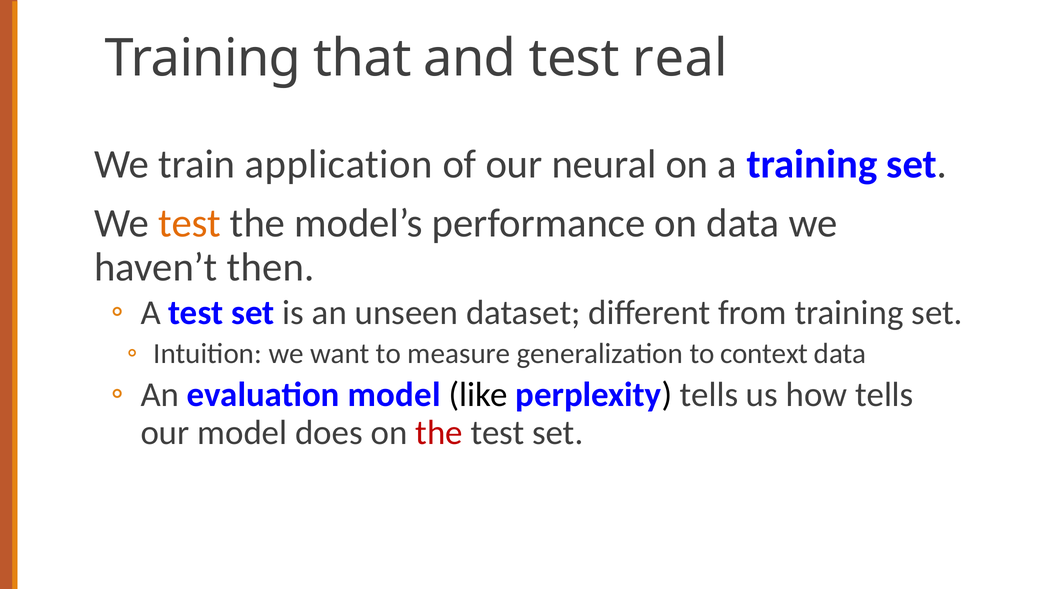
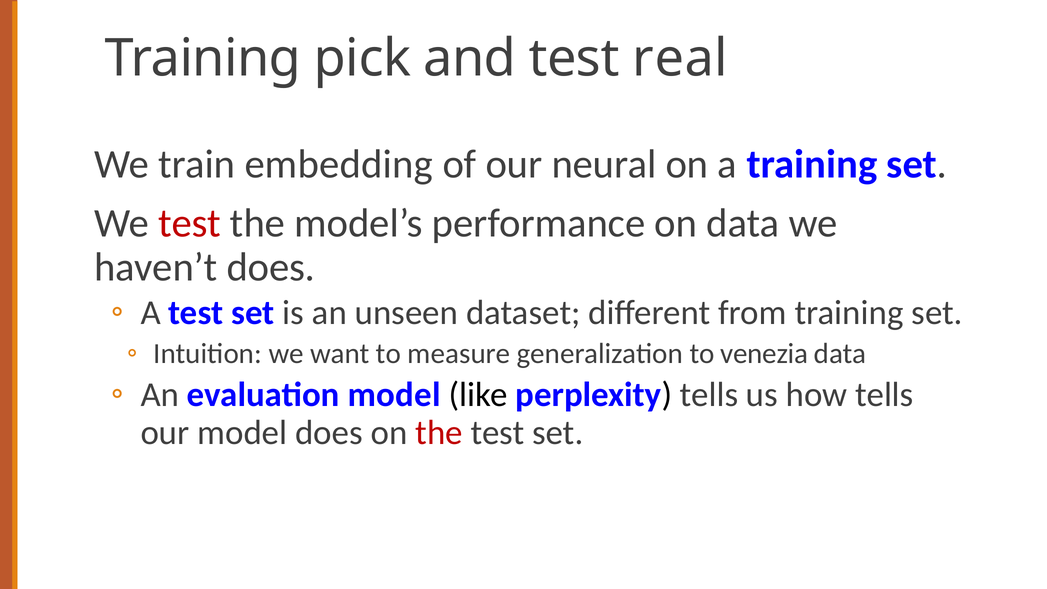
that: that -> pick
application: application -> embedding
test at (190, 224) colour: orange -> red
haven’t then: then -> does
context: context -> venezia
